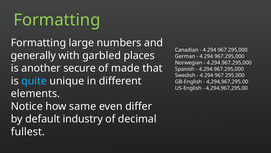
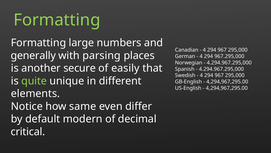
garbled: garbled -> parsing
made: made -> easily
quite colour: light blue -> light green
industry: industry -> modern
fullest: fullest -> critical
